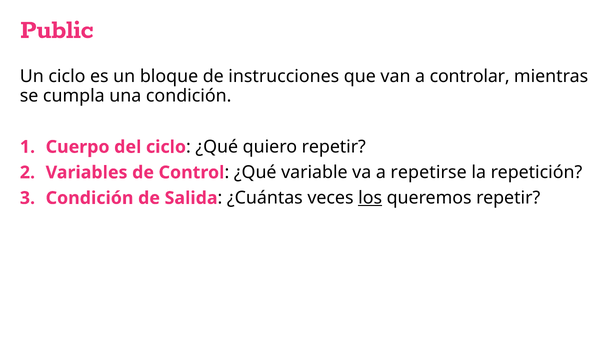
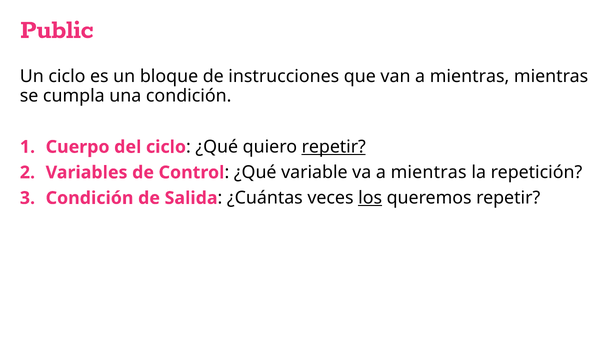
van a controlar: controlar -> mientras
repetir at (334, 147) underline: none -> present
va a repetirse: repetirse -> mientras
